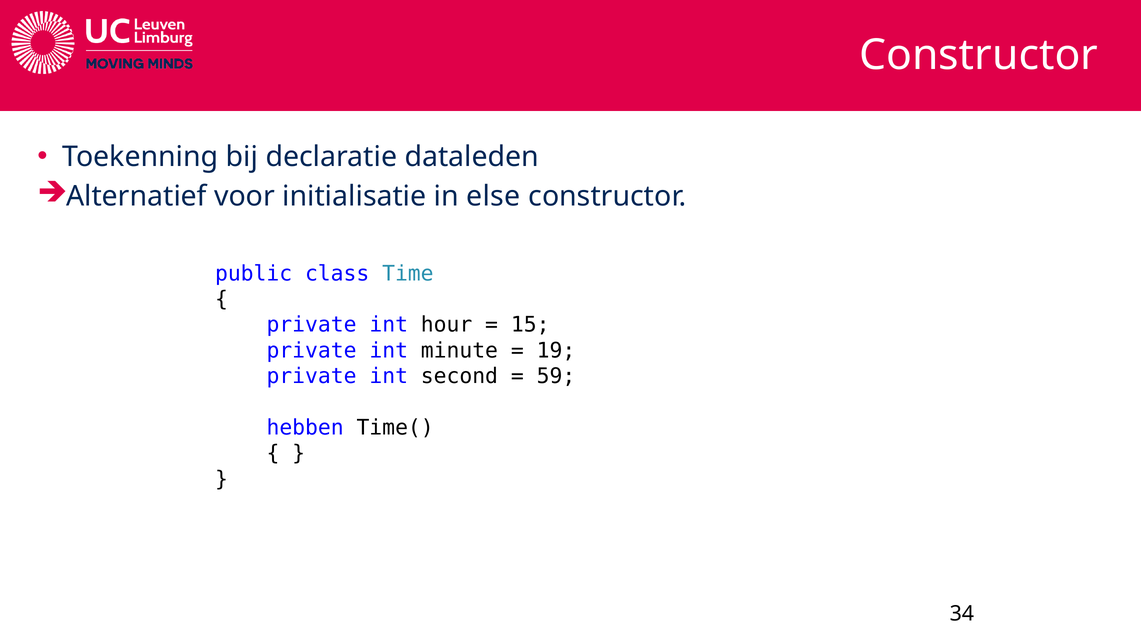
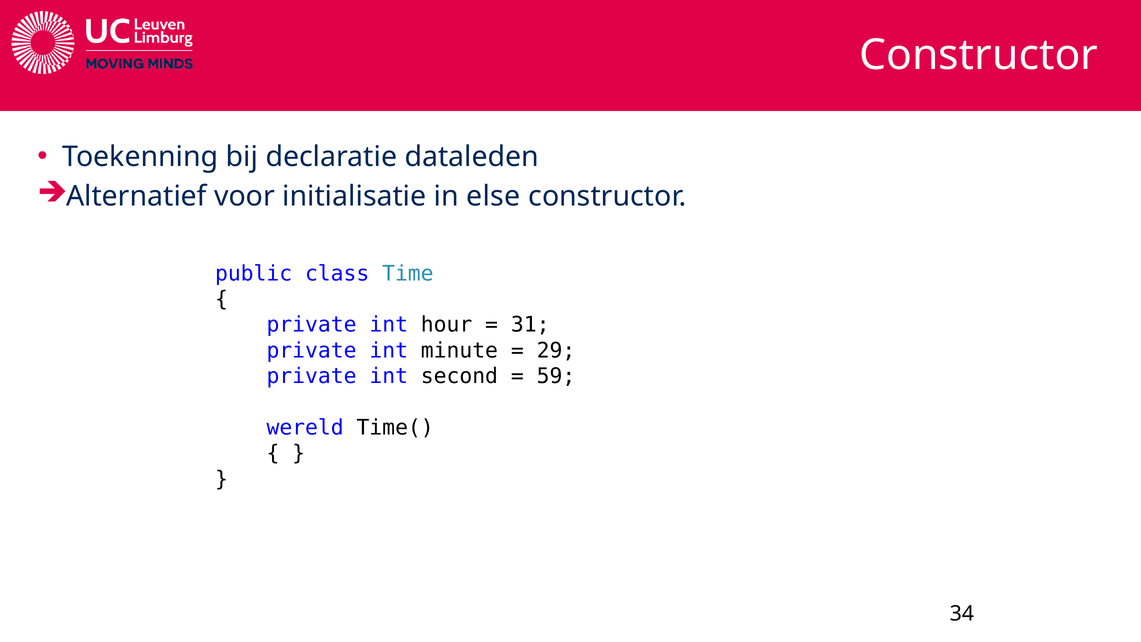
15: 15 -> 31
19: 19 -> 29
hebben: hebben -> wereld
